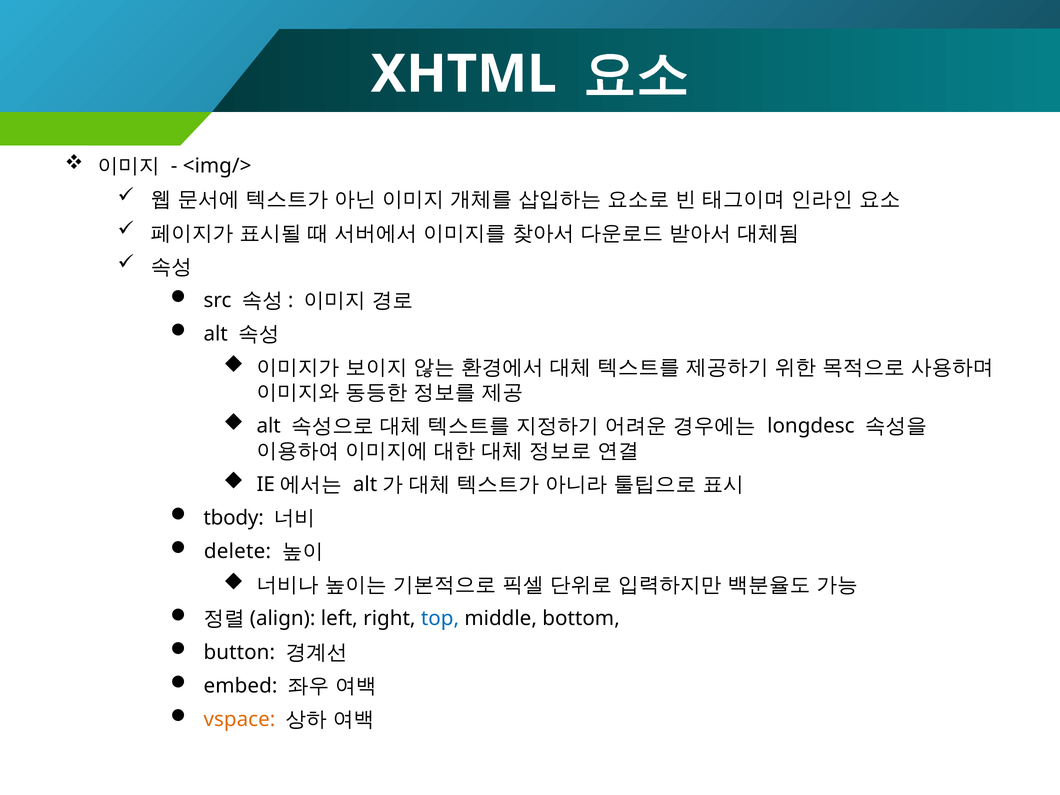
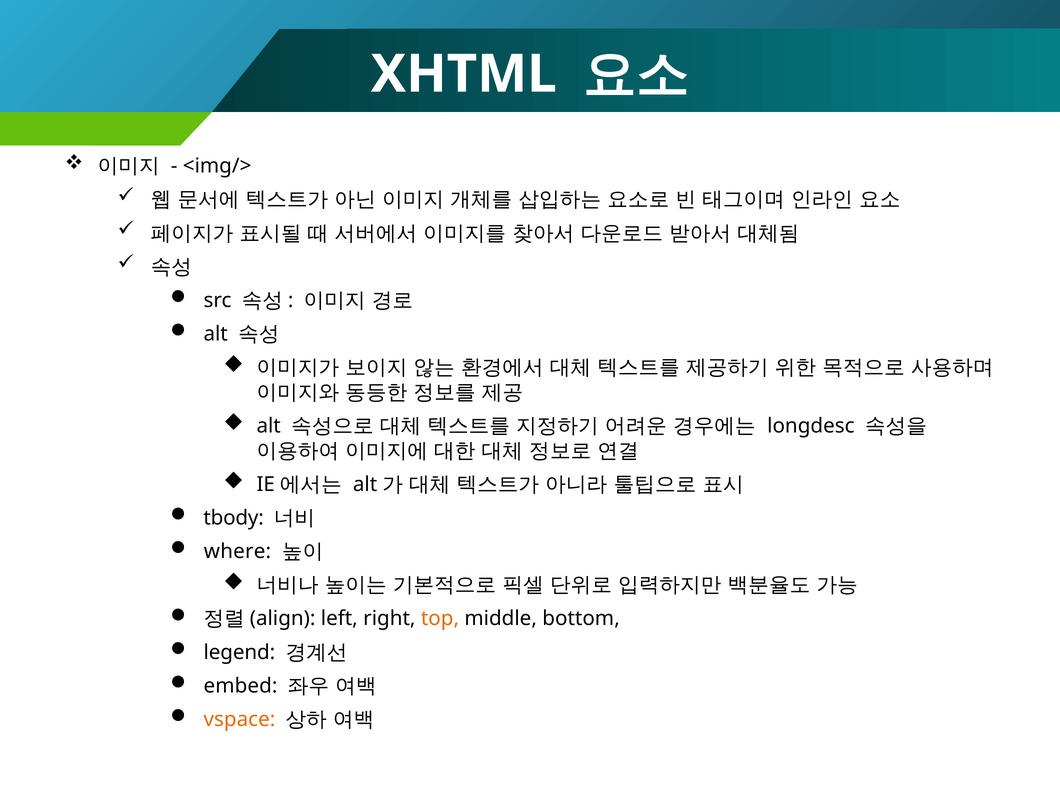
delete: delete -> where
top colour: blue -> orange
button: button -> legend
